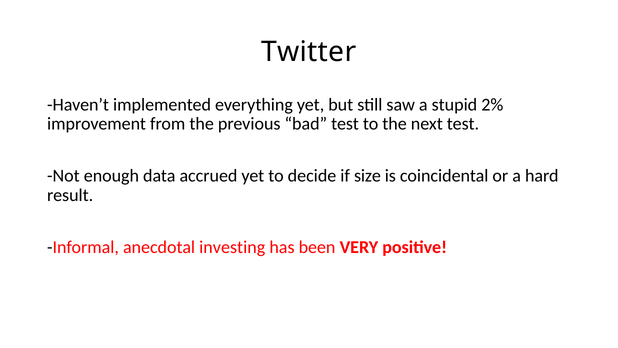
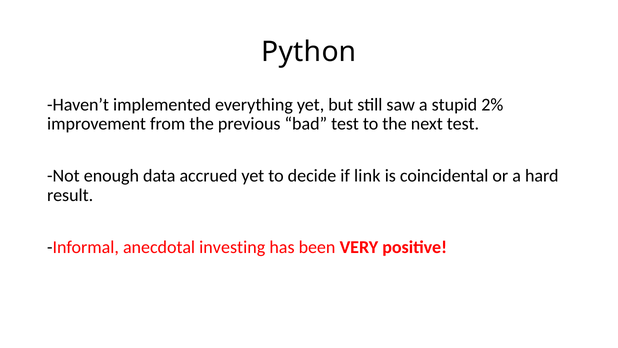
Twitter: Twitter -> Python
size: size -> link
